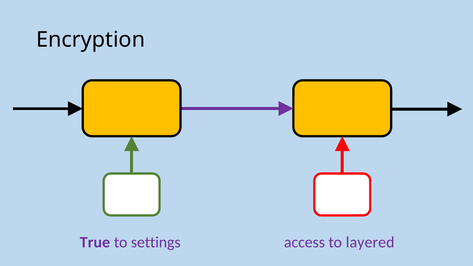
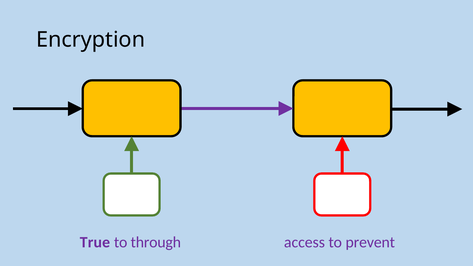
settings: settings -> through
layered: layered -> prevent
